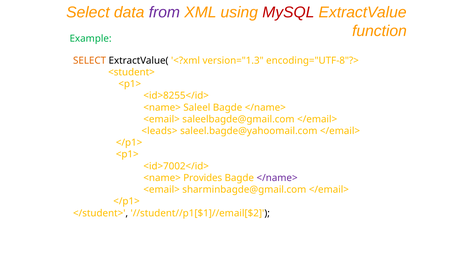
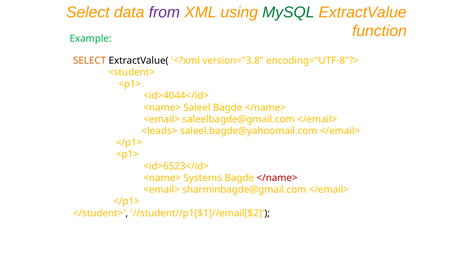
MySQL colour: red -> green
version="1.3: version="1.3 -> version="3.8
<id>8255</id>: <id>8255</id> -> <id>4044</id>
<id>7002</id>: <id>7002</id> -> <id>6523</id>
Provides: Provides -> Systems
</name> at (277, 178) colour: purple -> red
